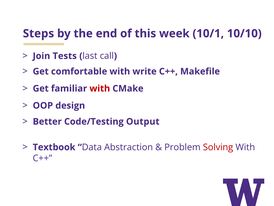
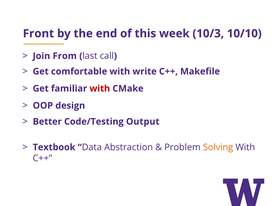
Steps: Steps -> Front
10/1: 10/1 -> 10/3
Tests: Tests -> From
Solving colour: red -> orange
